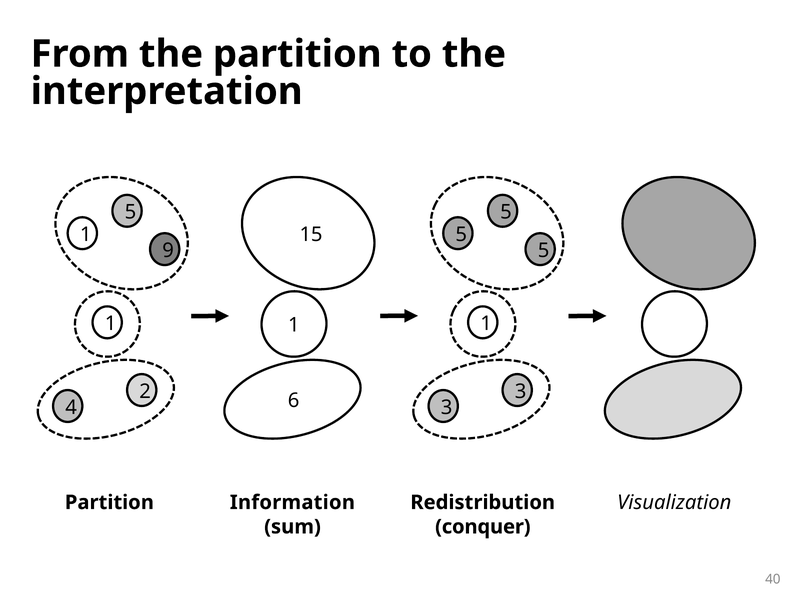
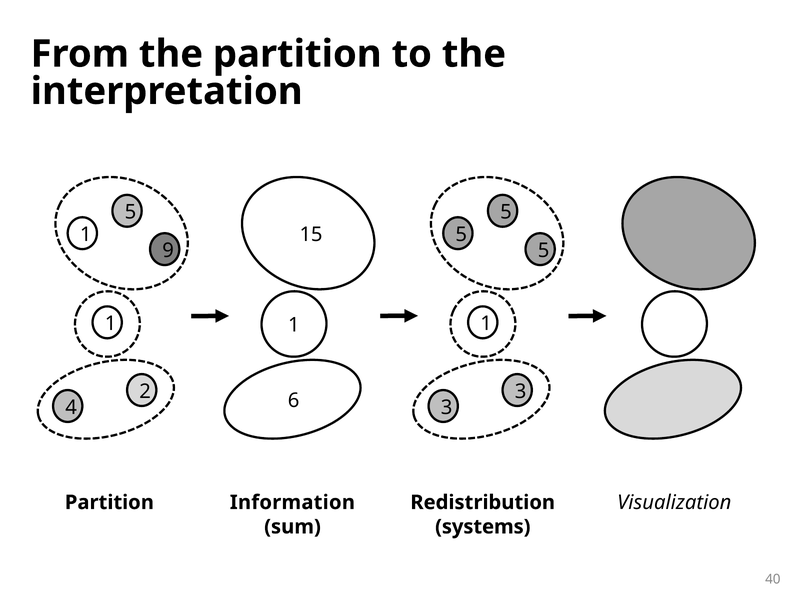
conquer: conquer -> systems
